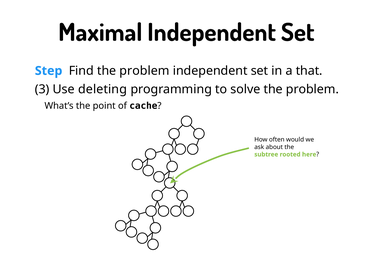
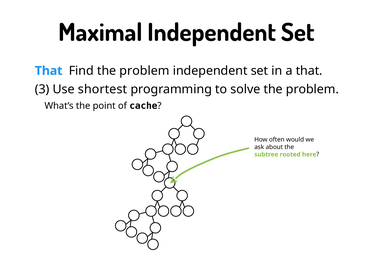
Step at (49, 71): Step -> That
deleting: deleting -> shortest
